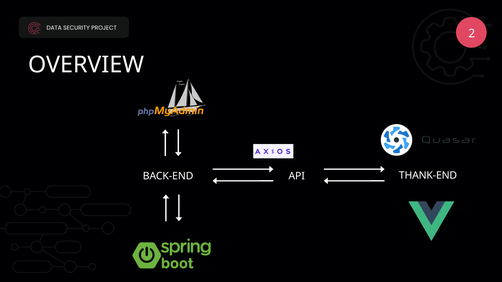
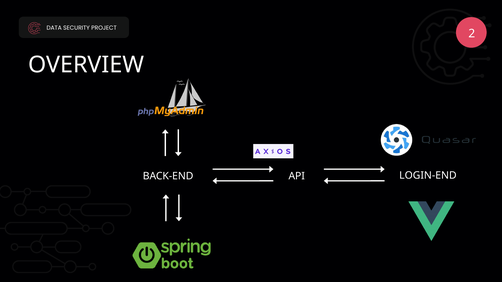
THANK-END: THANK-END -> LOGIN-END
